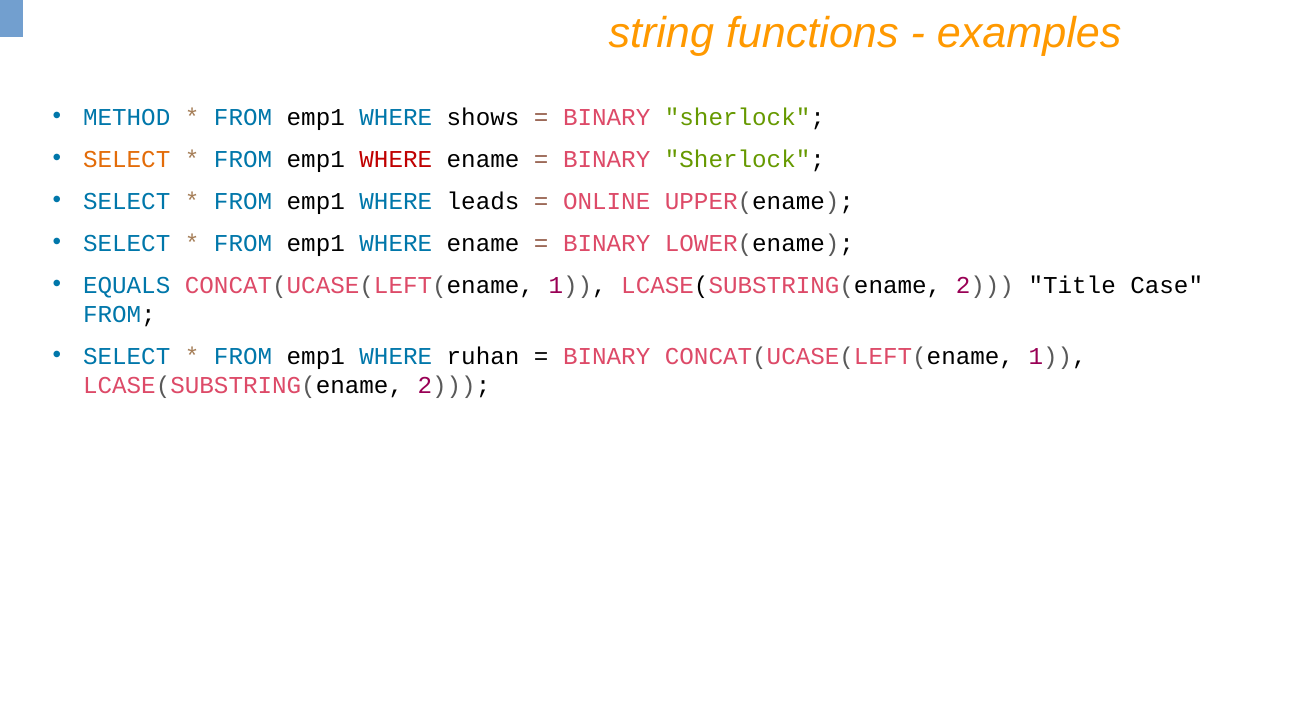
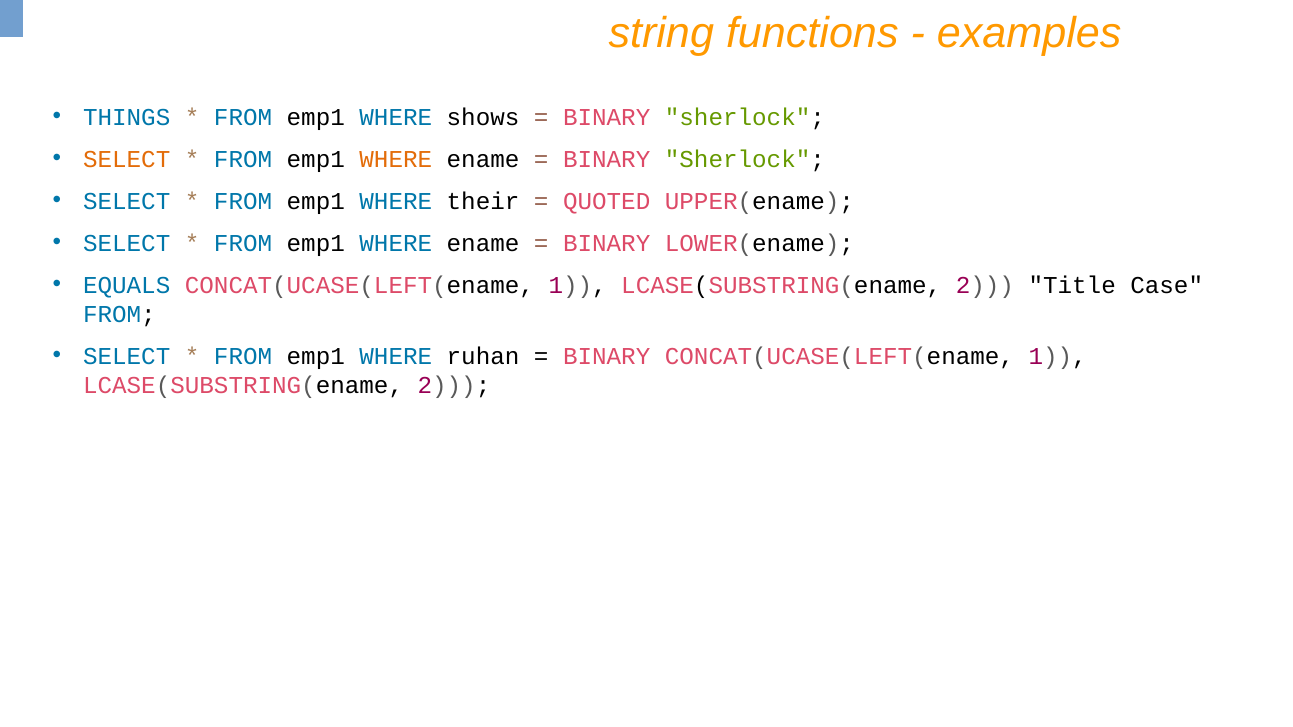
METHOD: METHOD -> THINGS
WHERE at (396, 159) colour: red -> orange
leads: leads -> their
ONLINE: ONLINE -> QUOTED
